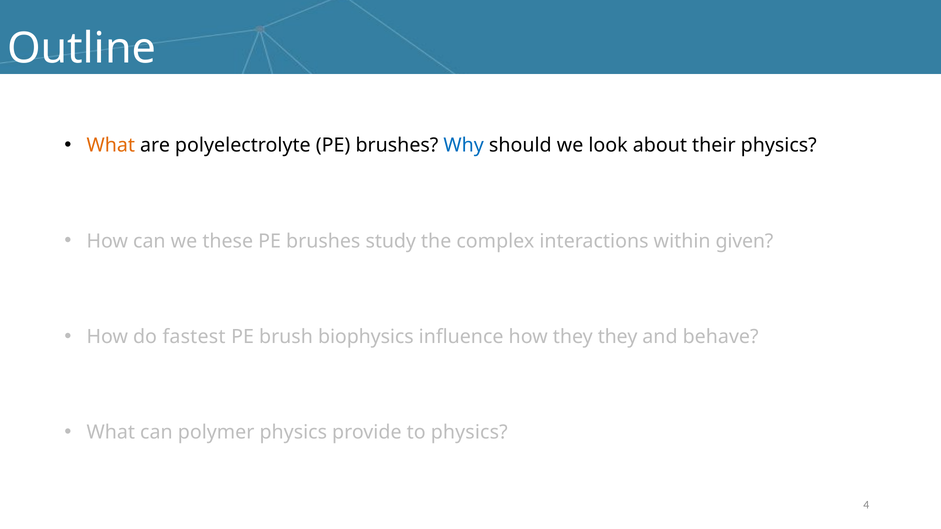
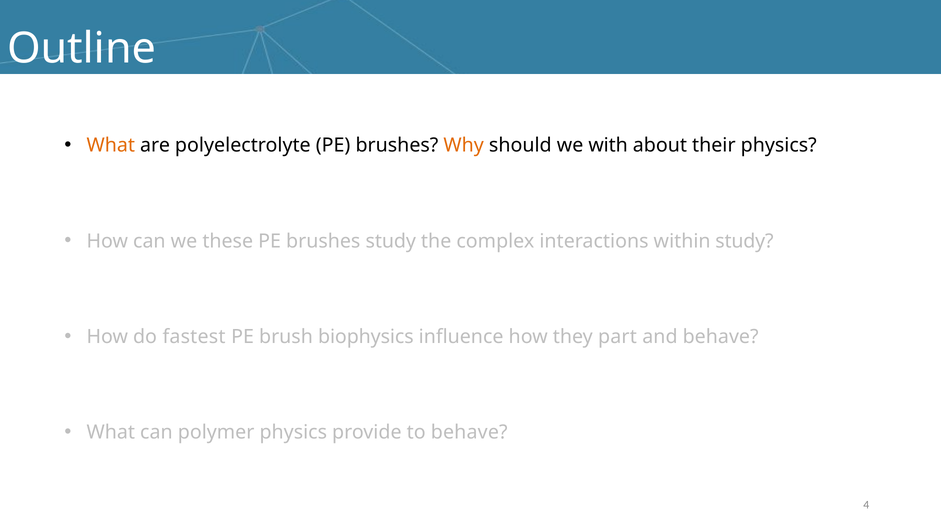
Why colour: blue -> orange
look: look -> with
within given: given -> study
they they: they -> part
to physics: physics -> behave
